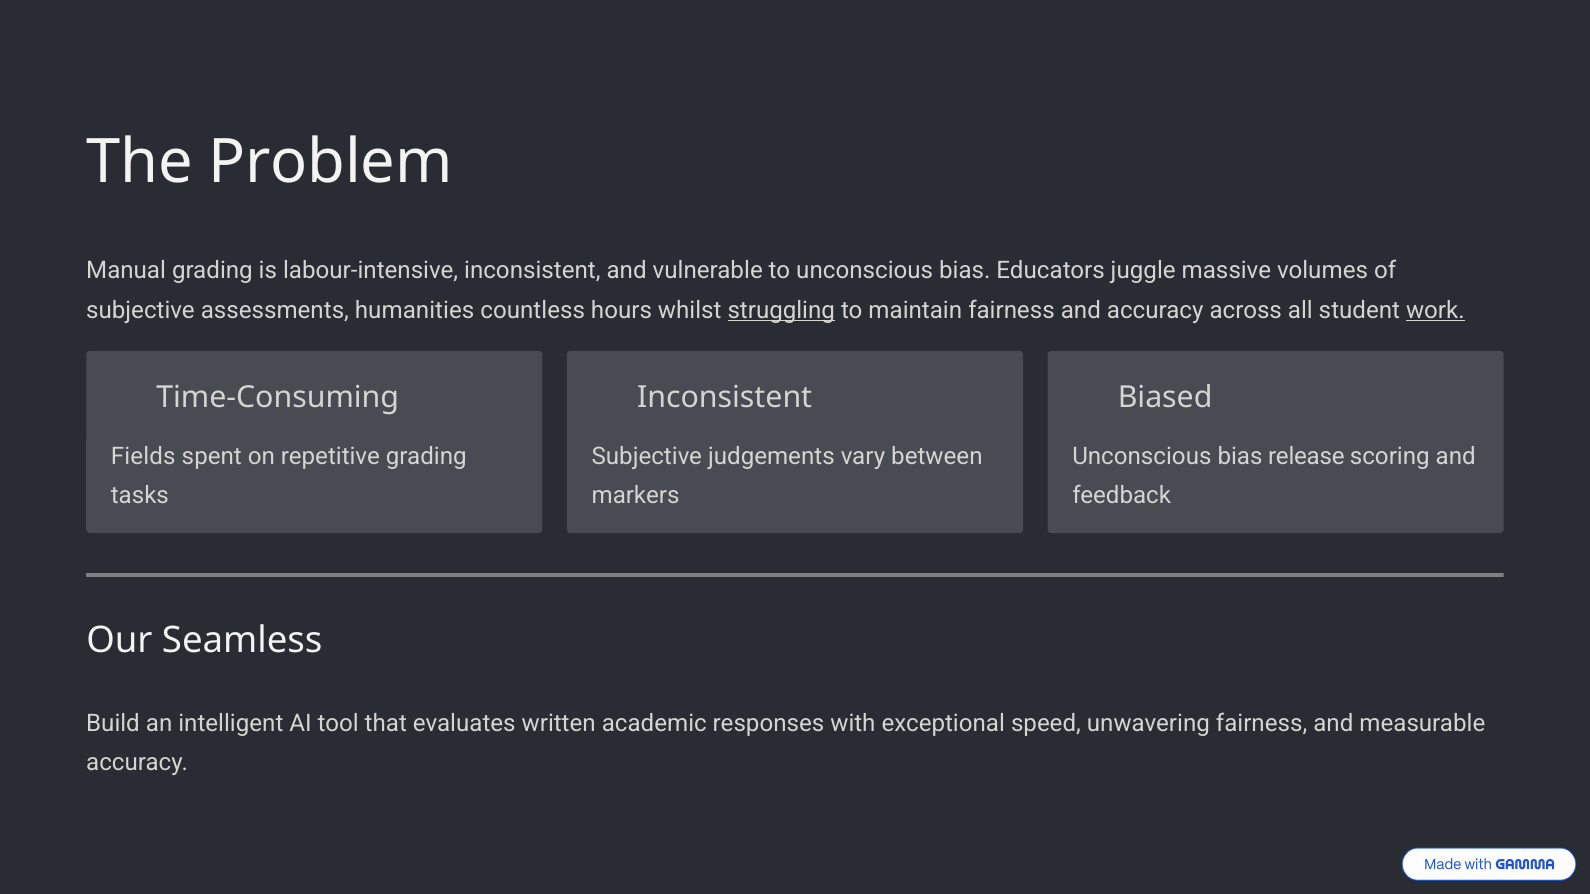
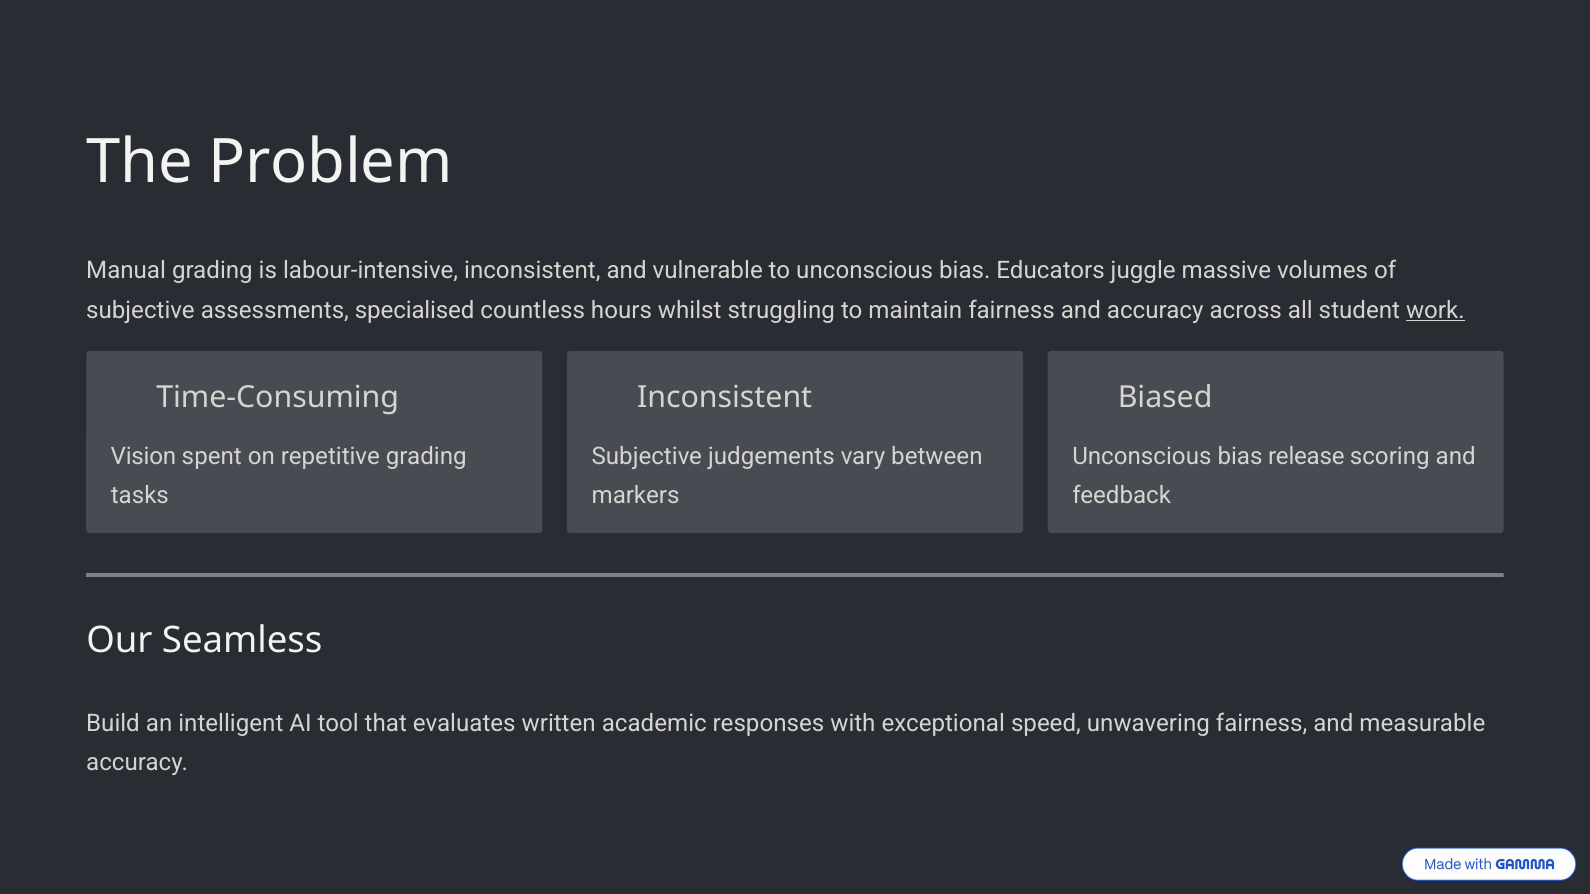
humanities: humanities -> specialised
struggling underline: present -> none
Fields: Fields -> Vision
